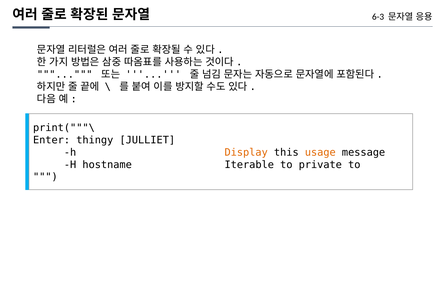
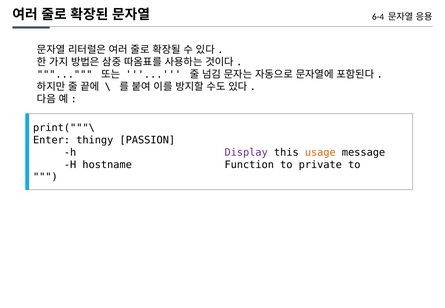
6-3: 6-3 -> 6-4
JULLIET: JULLIET -> PASSION
Display colour: orange -> purple
Iterable: Iterable -> Function
